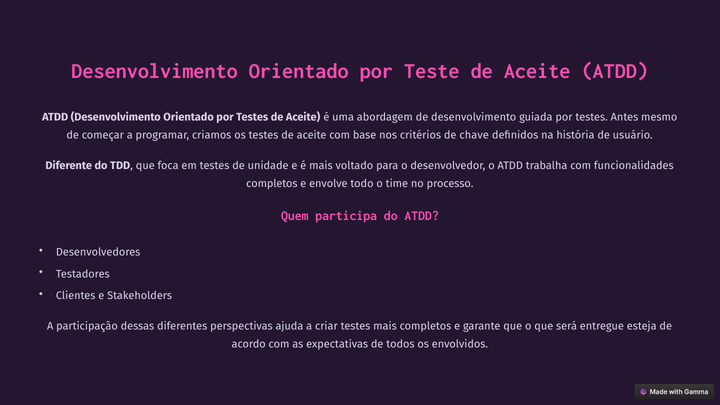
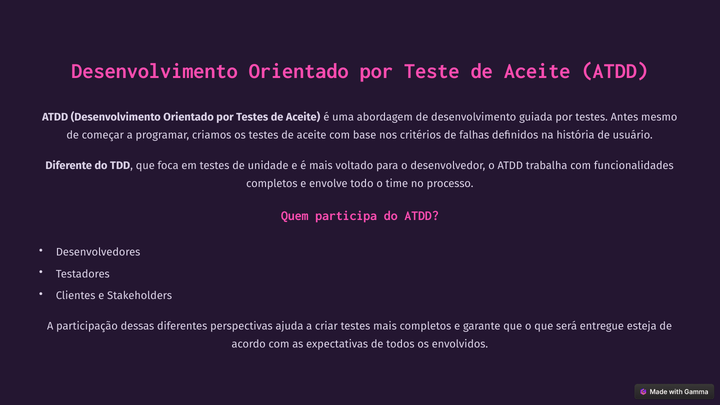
chave: chave -> falhas
